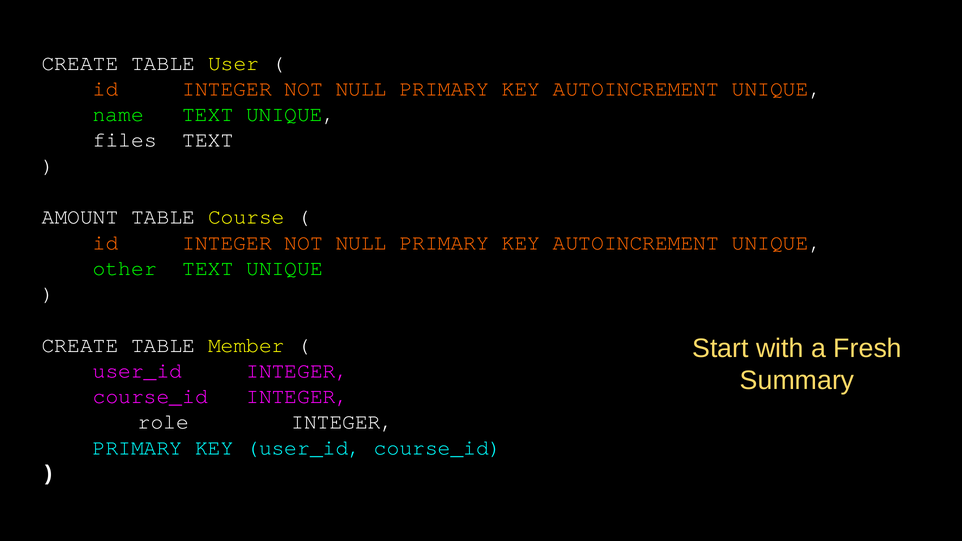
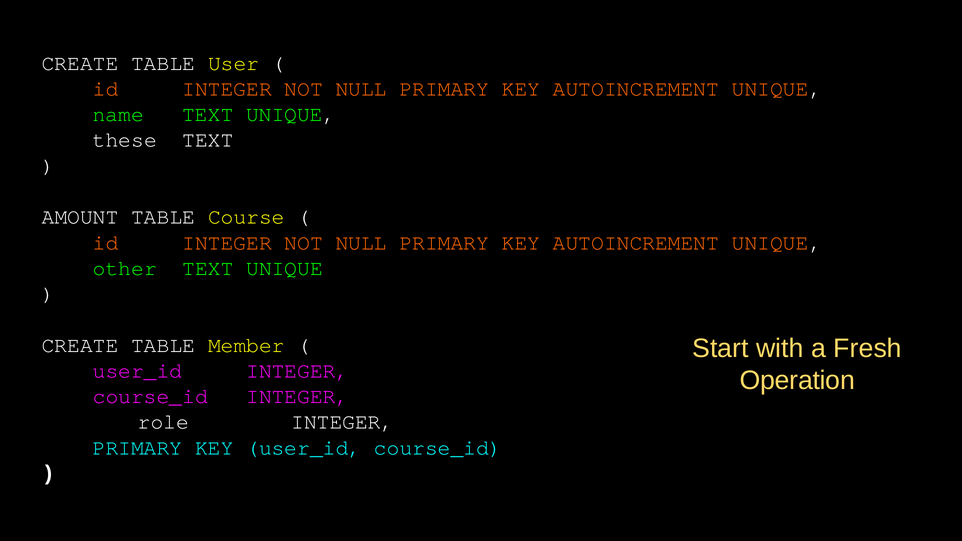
files: files -> these
Summary: Summary -> Operation
